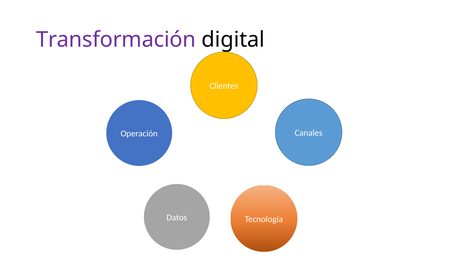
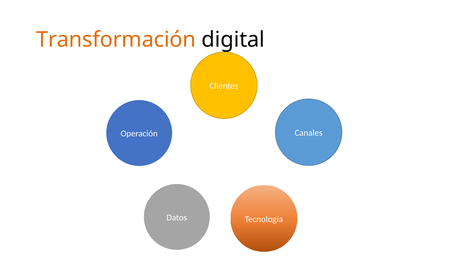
Transformación colour: purple -> orange
